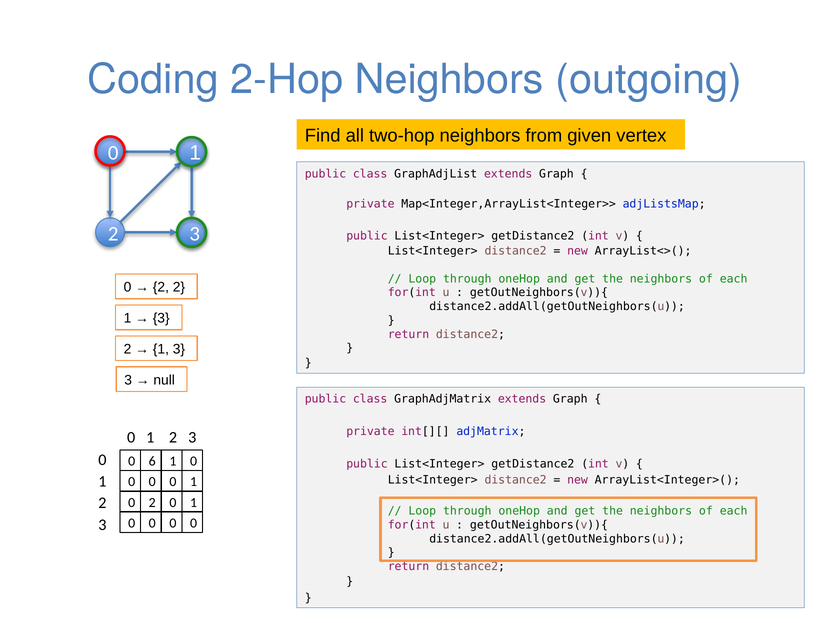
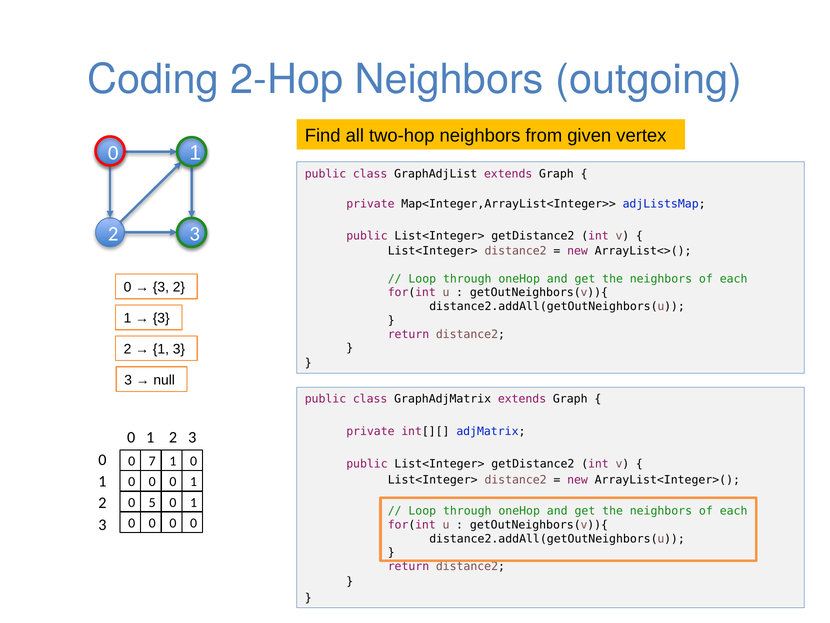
2 at (161, 287): 2 -> 3
6: 6 -> 7
0 2: 2 -> 5
